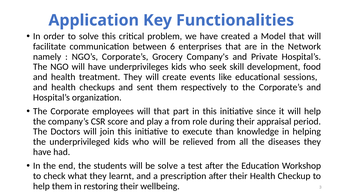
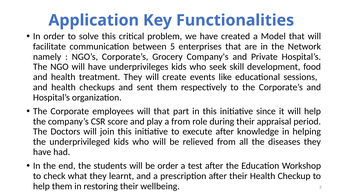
6: 6 -> 5
execute than: than -> after
be solve: solve -> order
